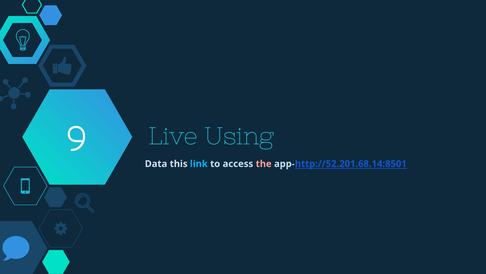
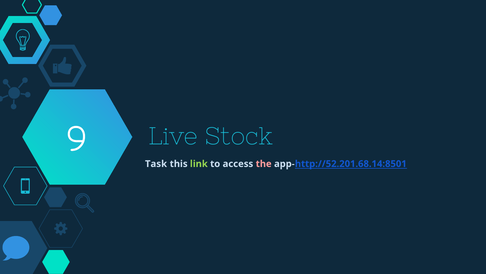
Using: Using -> Stock
Data: Data -> Task
link colour: light blue -> light green
